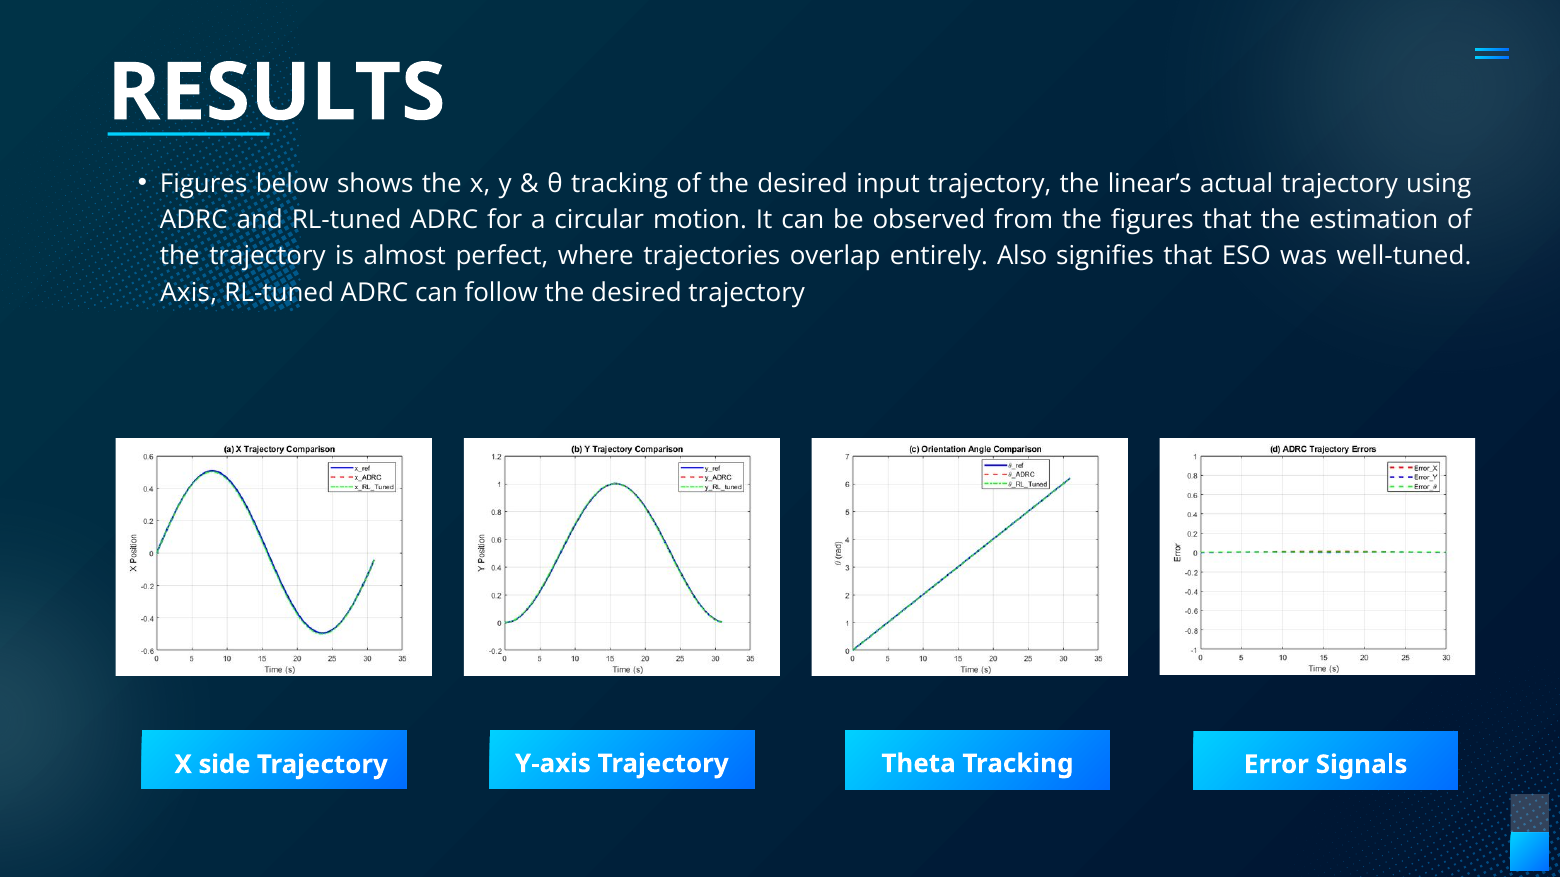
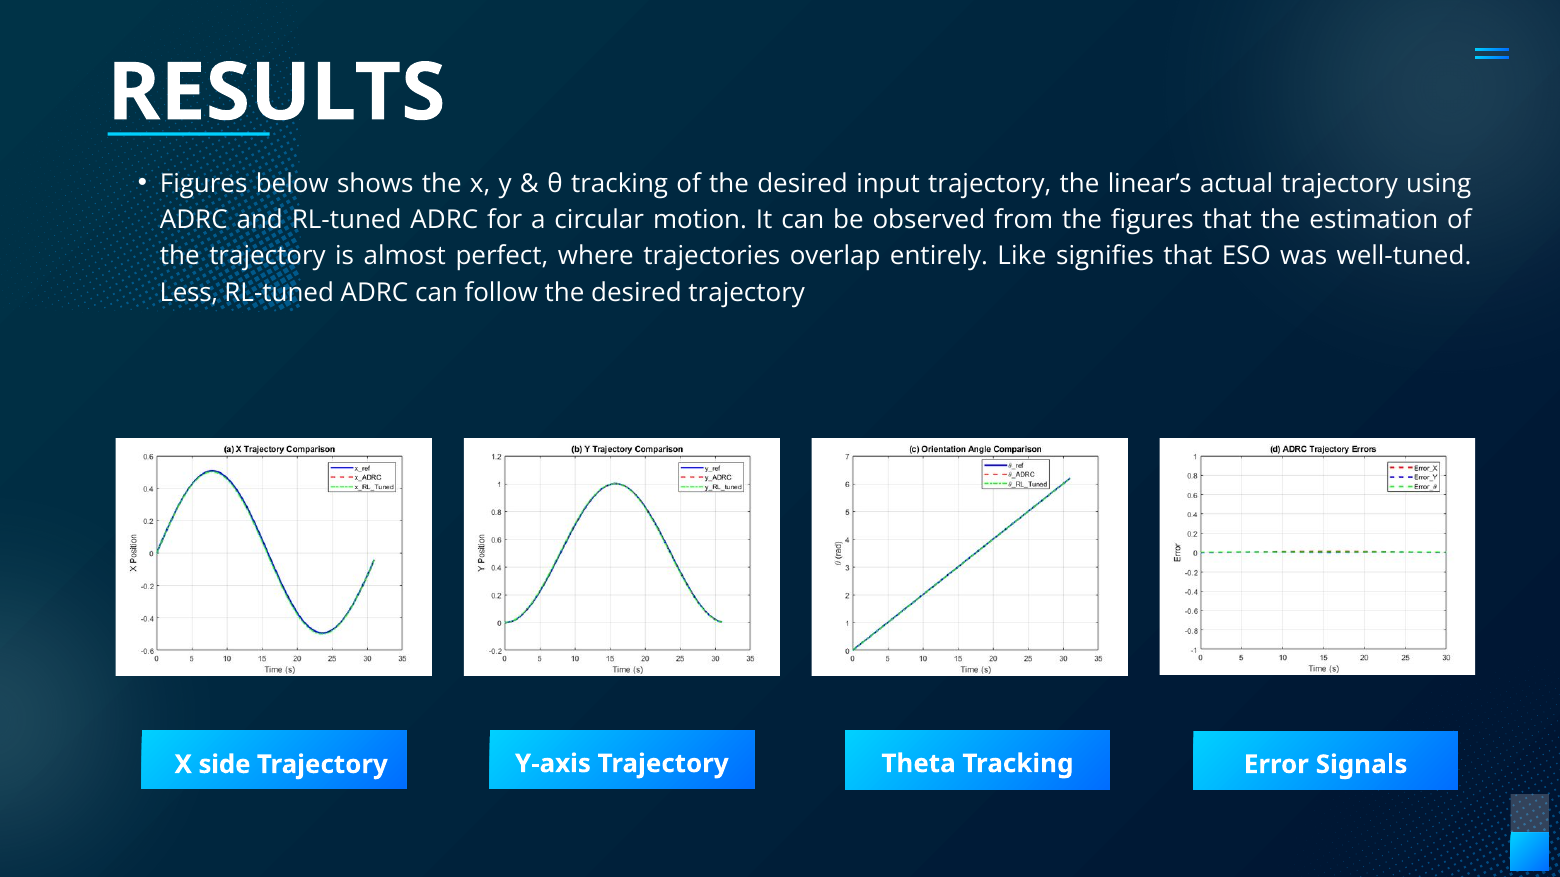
Also: Also -> Like
Axis: Axis -> Less
